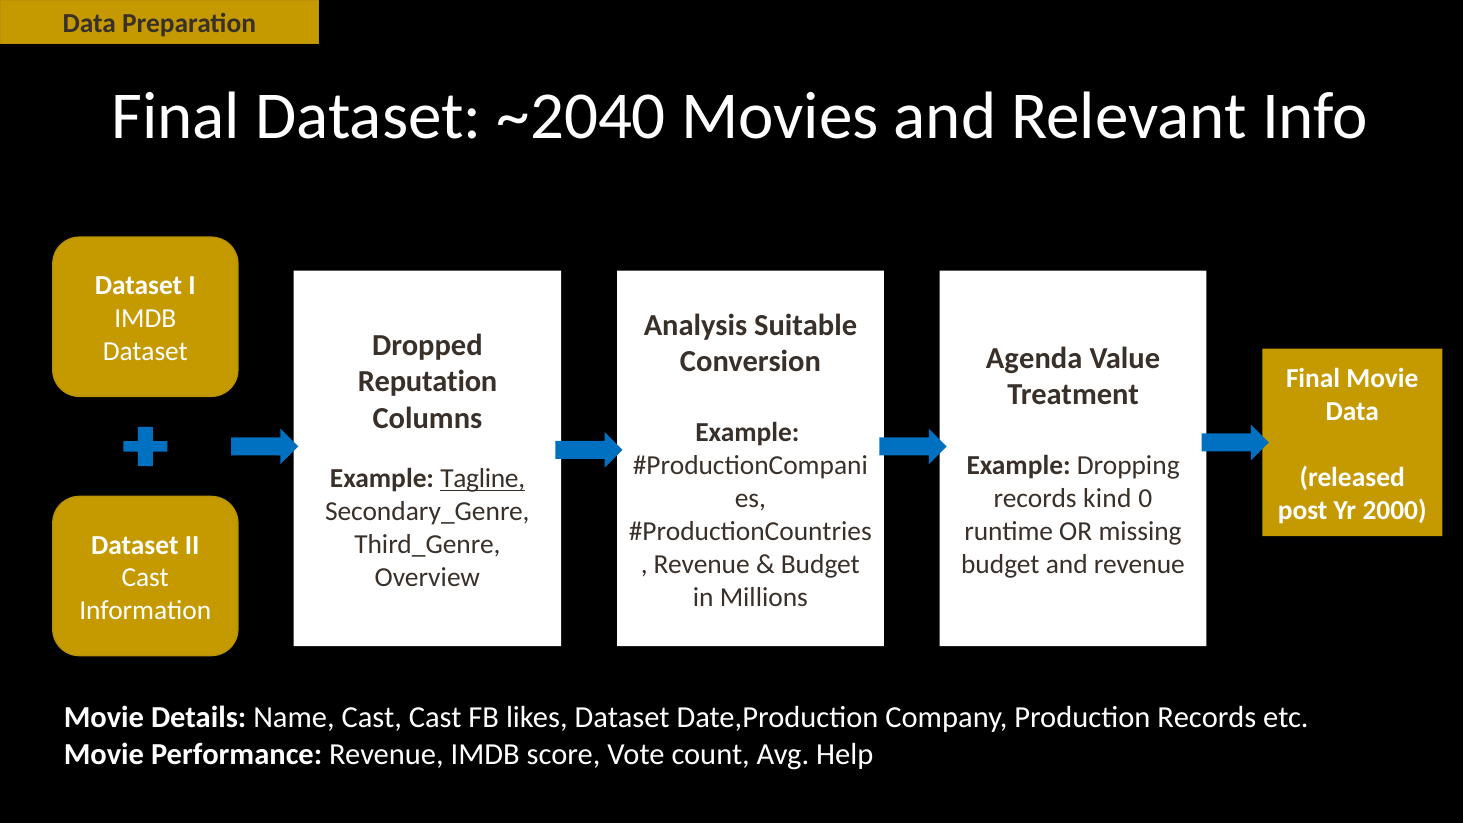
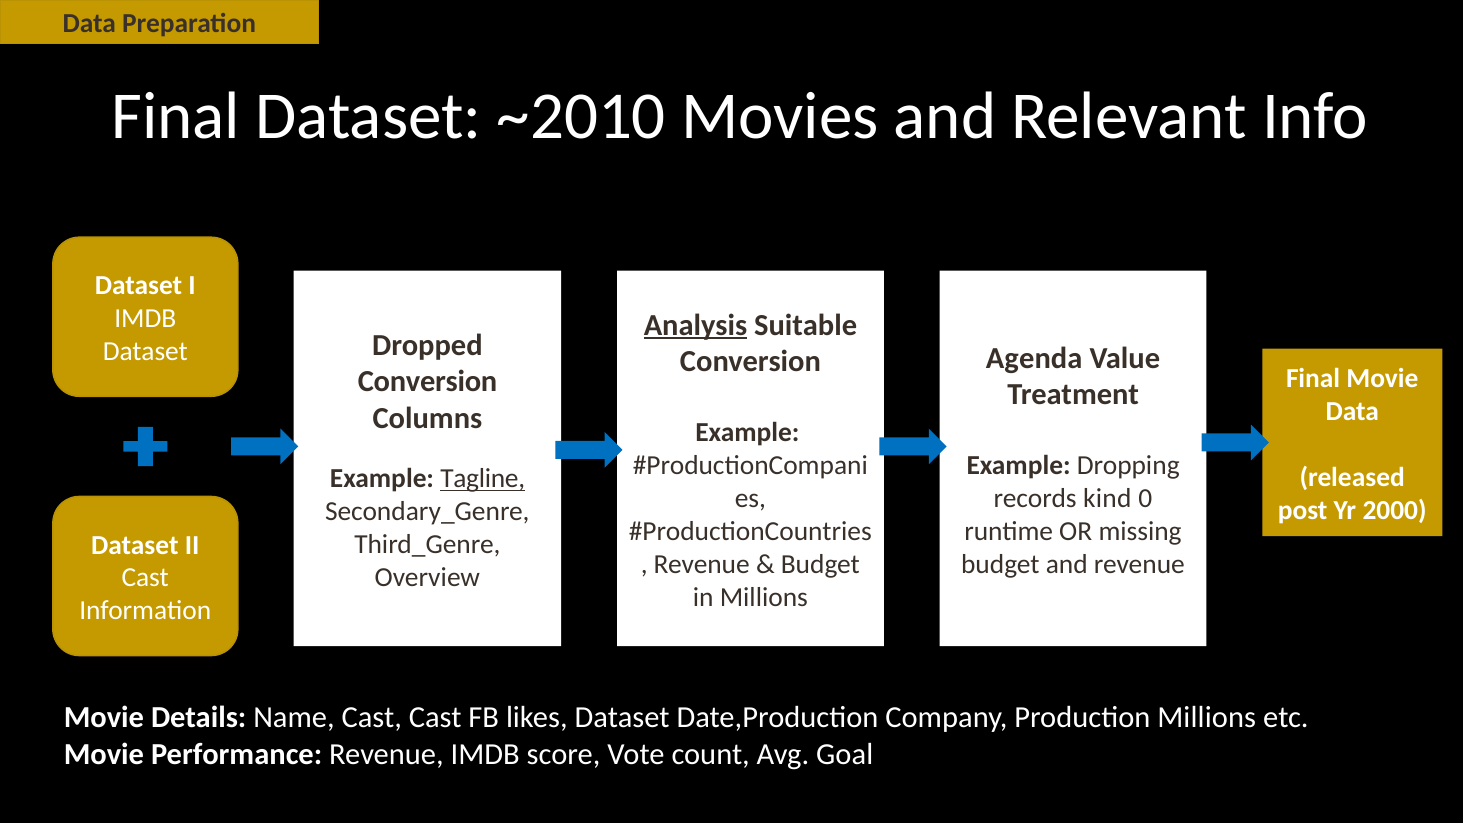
~2040: ~2040 -> ~2010
Analysis underline: none -> present
Reputation at (428, 382): Reputation -> Conversion
Production Records: Records -> Millions
Help: Help -> Goal
